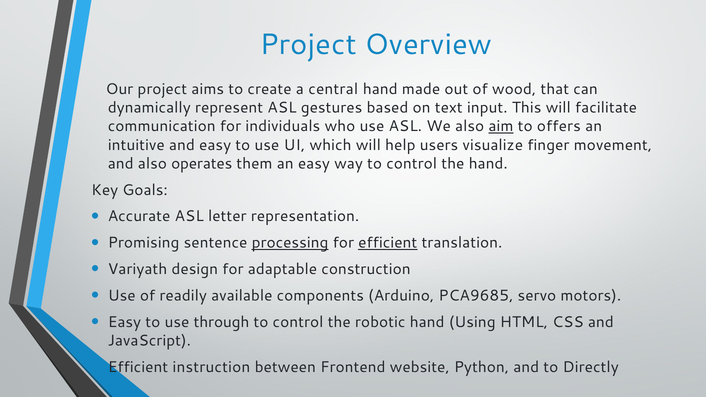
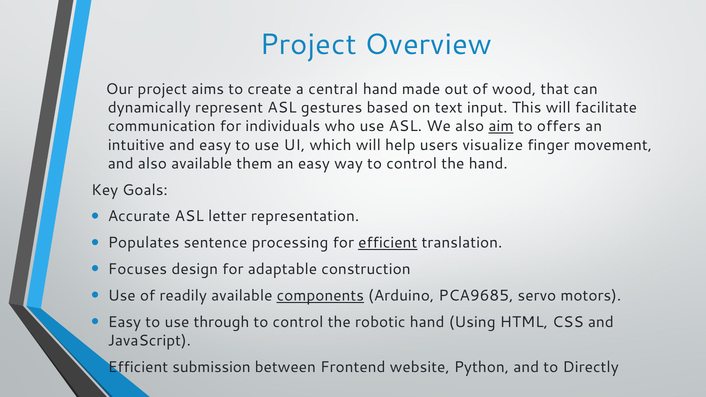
also operates: operates -> available
Promising: Promising -> Populates
processing underline: present -> none
Variyath: Variyath -> Focuses
components underline: none -> present
instruction: instruction -> submission
